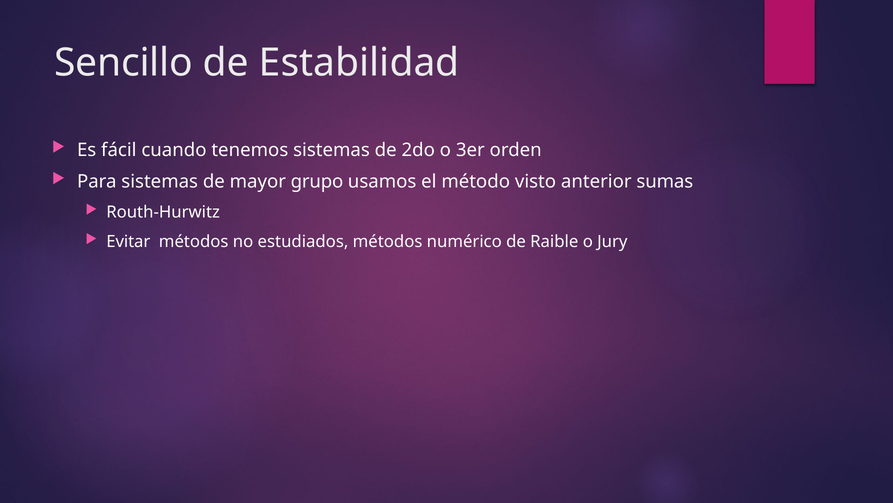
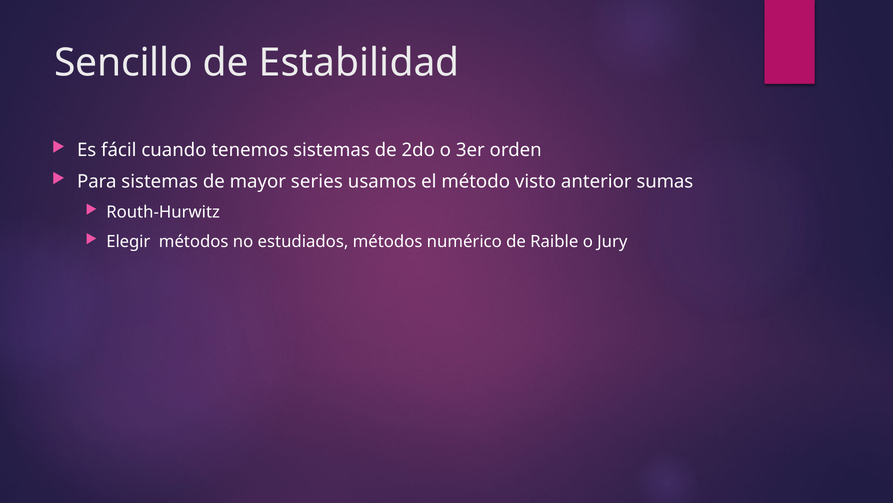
grupo: grupo -> series
Evitar: Evitar -> Elegir
